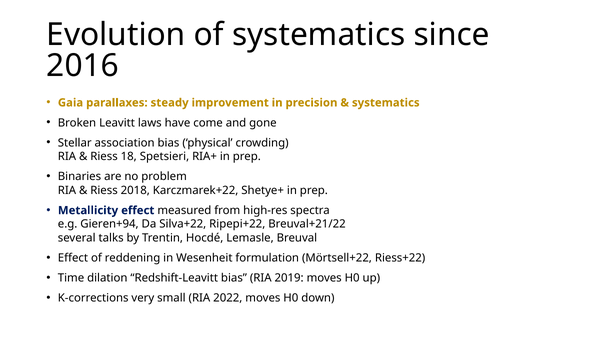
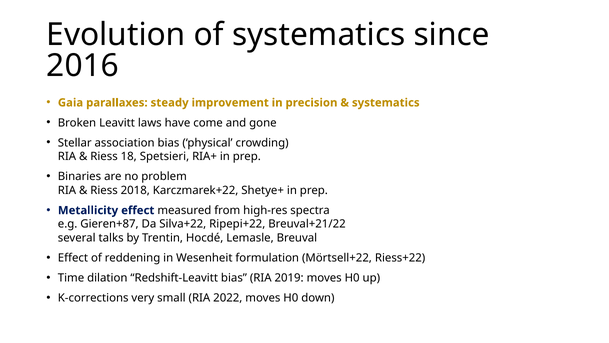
Gieren+94: Gieren+94 -> Gieren+87
